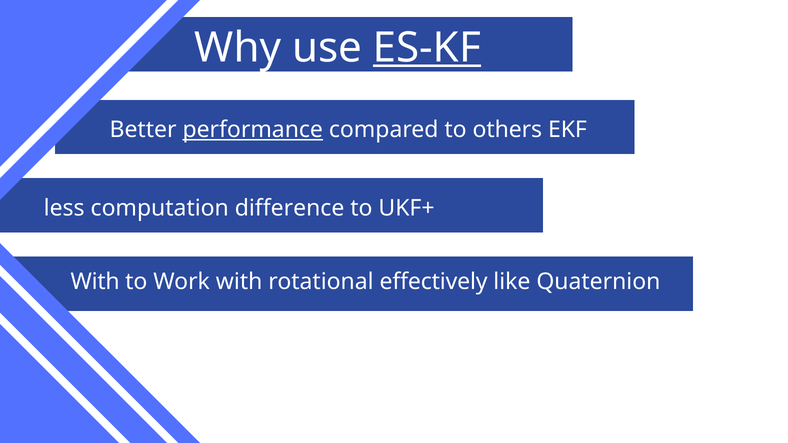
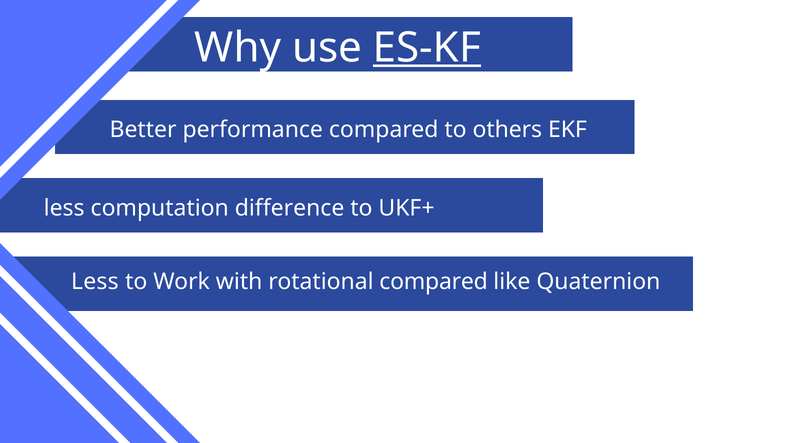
performance underline: present -> none
With at (95, 282): With -> Less
rotational effectively: effectively -> compared
